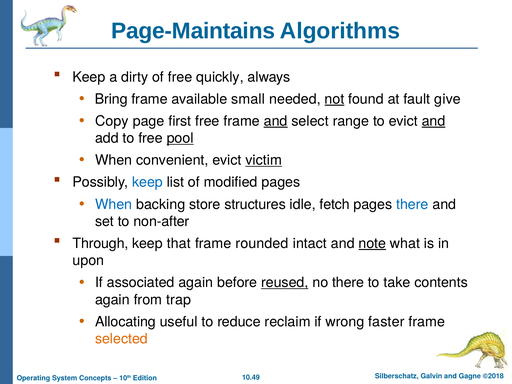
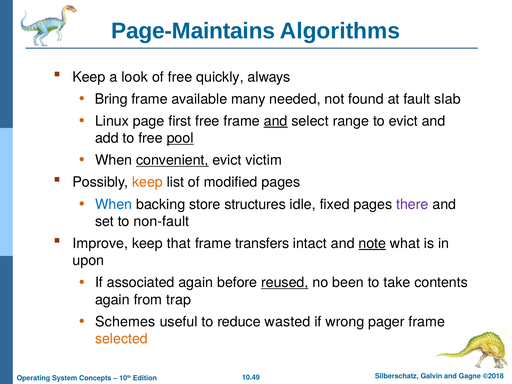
dirty: dirty -> look
small: small -> many
not underline: present -> none
give: give -> slab
Copy: Copy -> Linux
and at (434, 121) underline: present -> none
convenient underline: none -> present
victim underline: present -> none
keep at (147, 182) colour: blue -> orange
fetch: fetch -> fixed
there at (412, 204) colour: blue -> purple
non-after: non-after -> non-fault
Through: Through -> Improve
rounded: rounded -> transfers
no there: there -> been
Allocating: Allocating -> Schemes
reclaim: reclaim -> wasted
faster: faster -> pager
